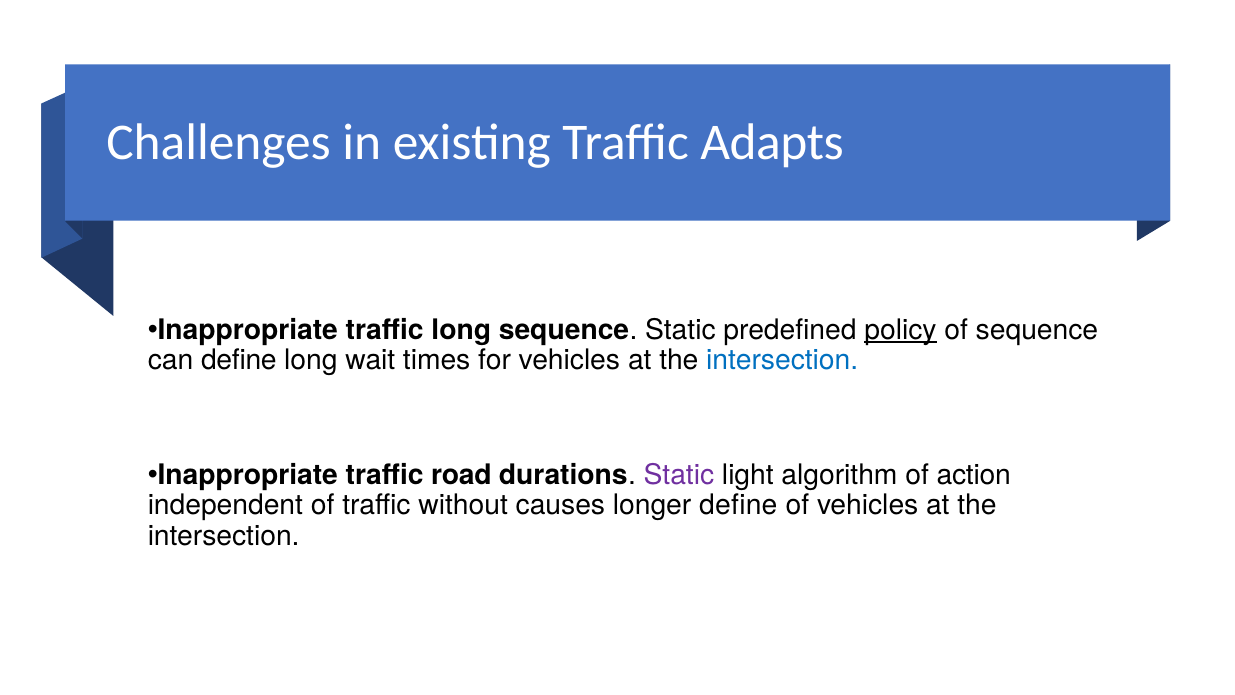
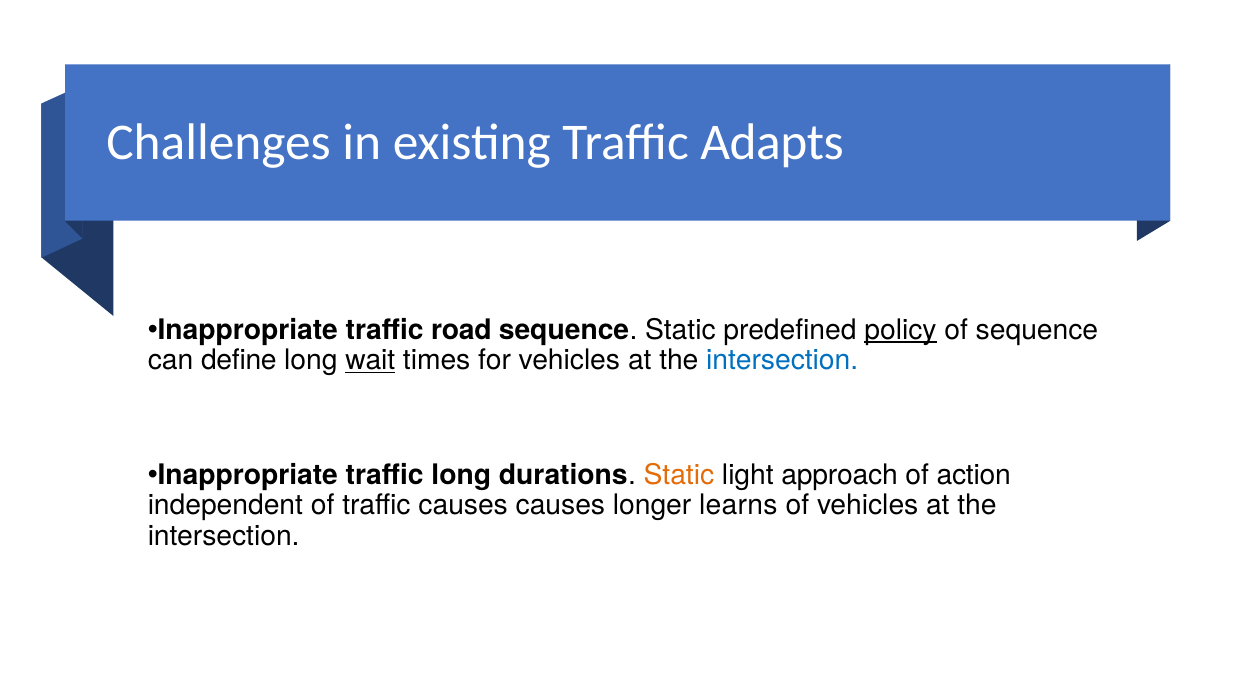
traffic long: long -> road
wait underline: none -> present
traffic road: road -> long
Static at (679, 475) colour: purple -> orange
algorithm: algorithm -> approach
traffic without: without -> causes
longer define: define -> learns
